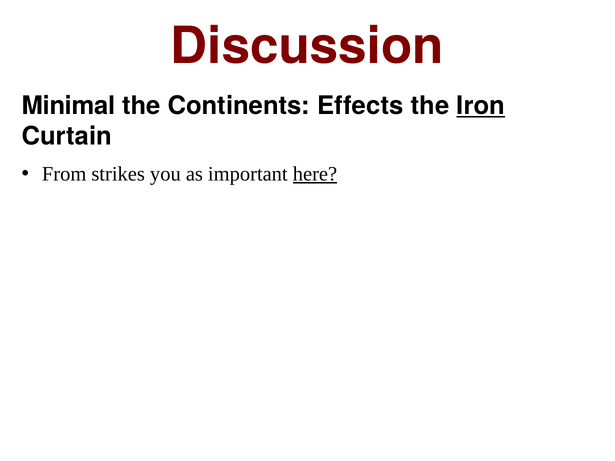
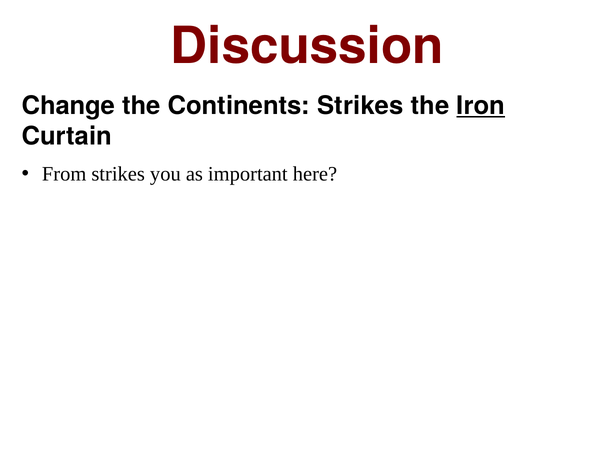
Minimal: Minimal -> Change
Continents Effects: Effects -> Strikes
here underline: present -> none
